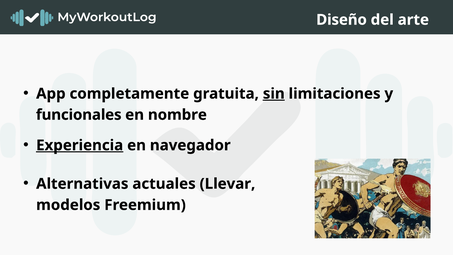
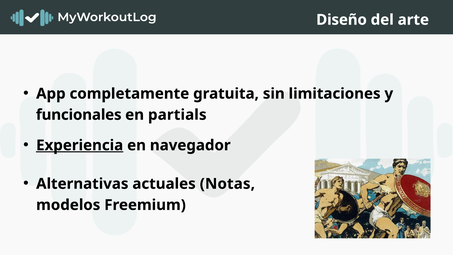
sin underline: present -> none
nombre: nombre -> partials
Llevar: Llevar -> Notas
